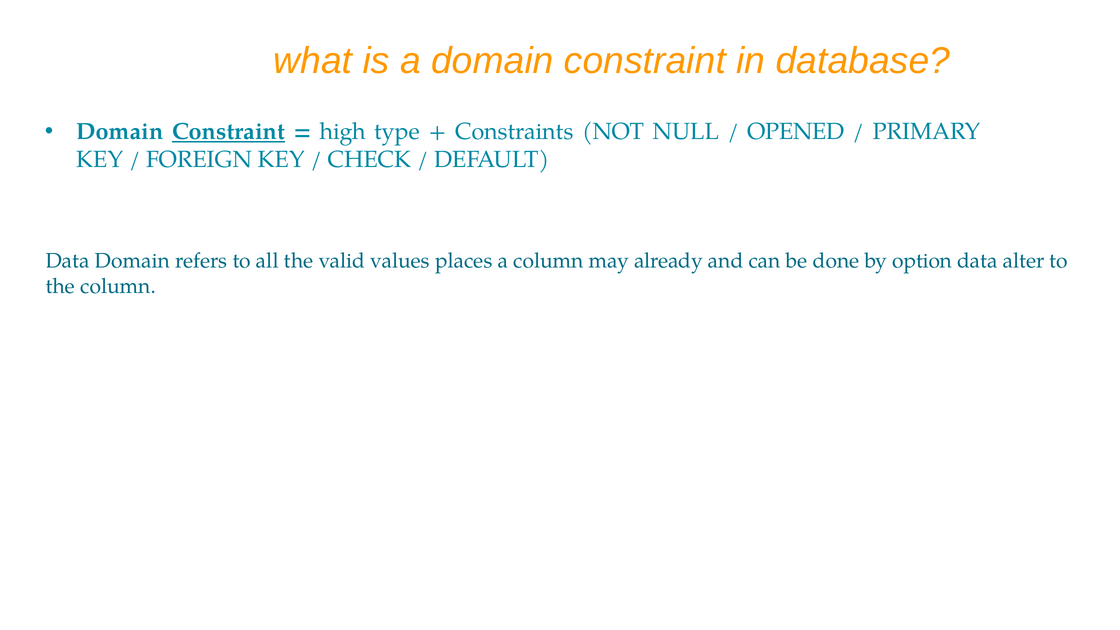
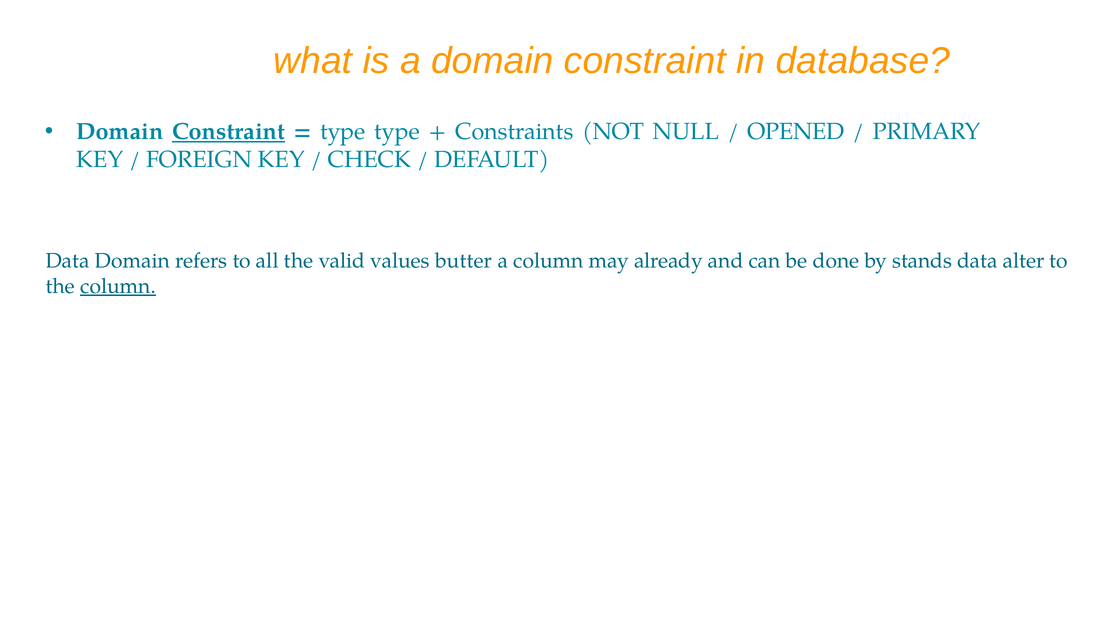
high at (343, 132): high -> type
places: places -> butter
option: option -> stands
column at (118, 286) underline: none -> present
